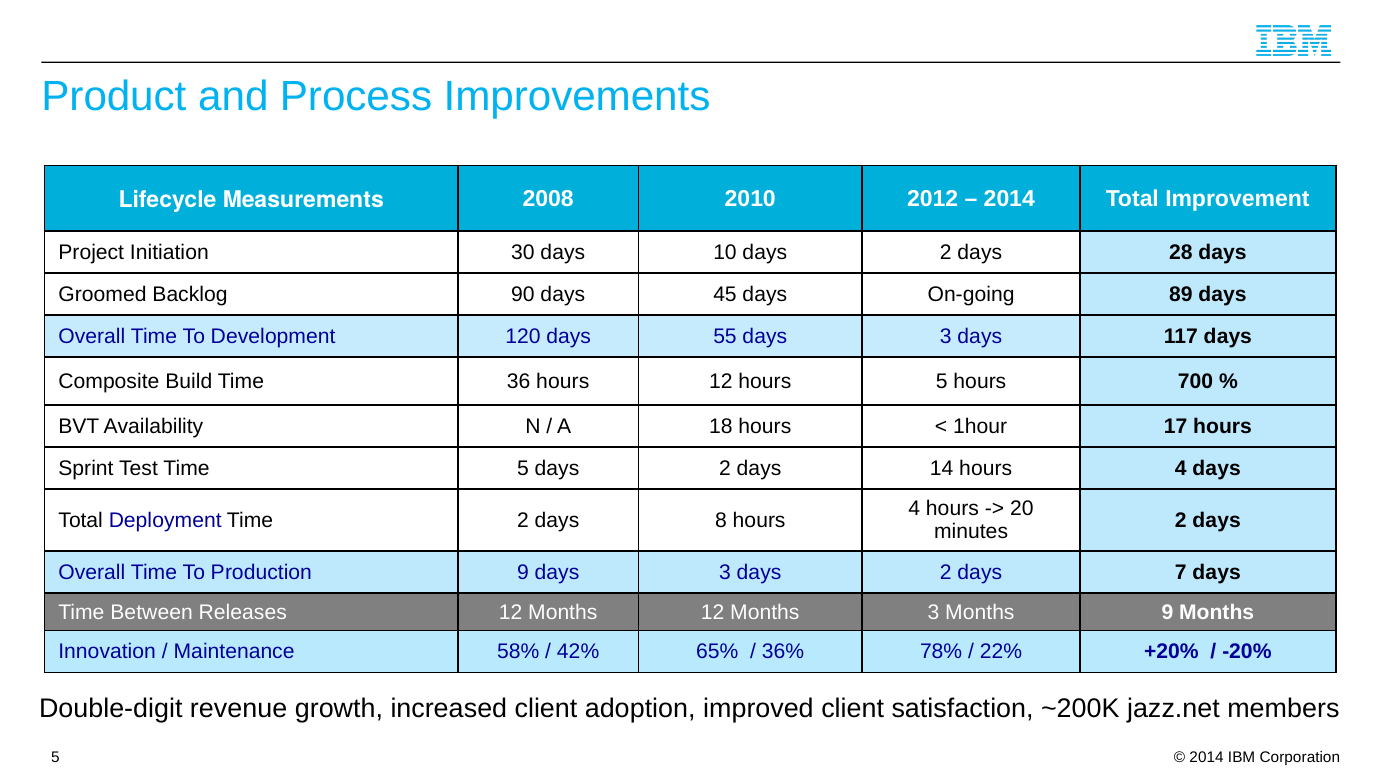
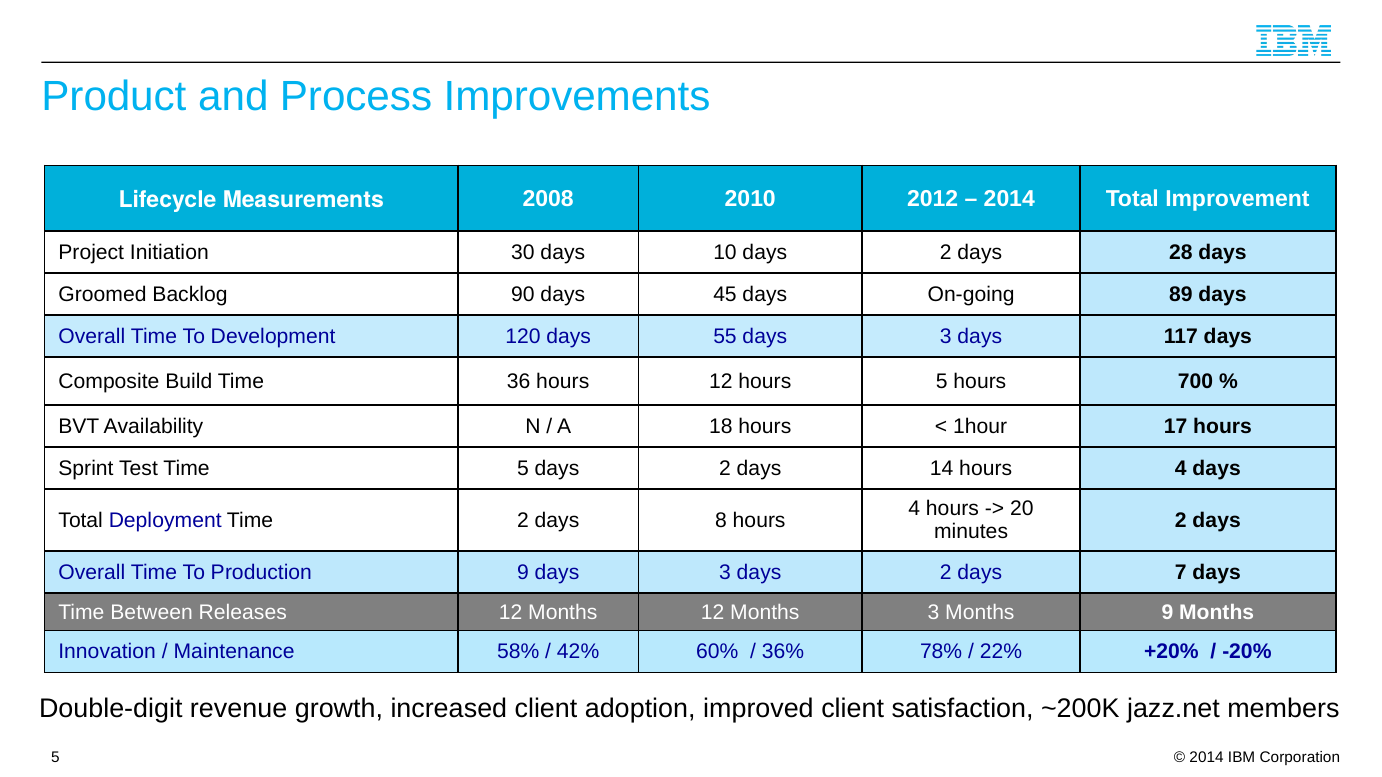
65%: 65% -> 60%
